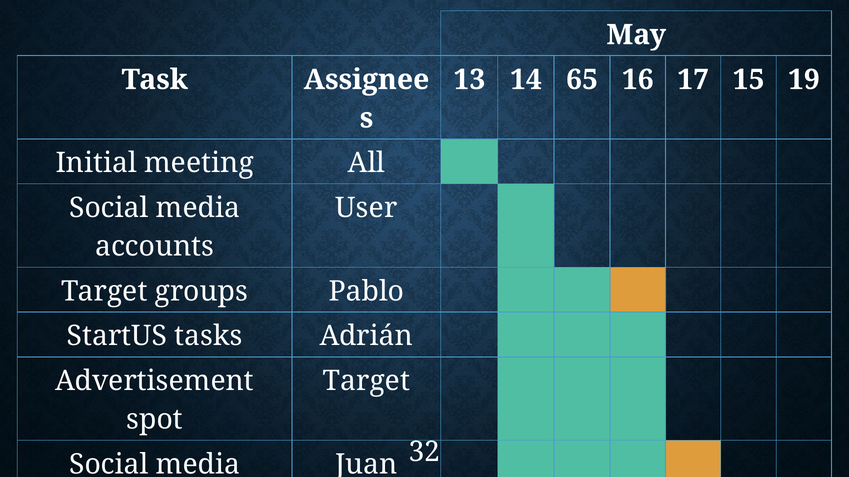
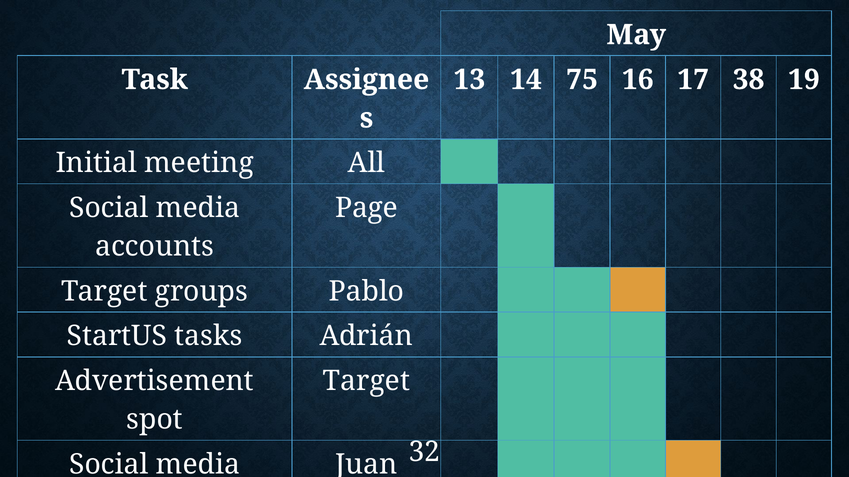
65: 65 -> 75
15: 15 -> 38
User at (366, 208): User -> Page
